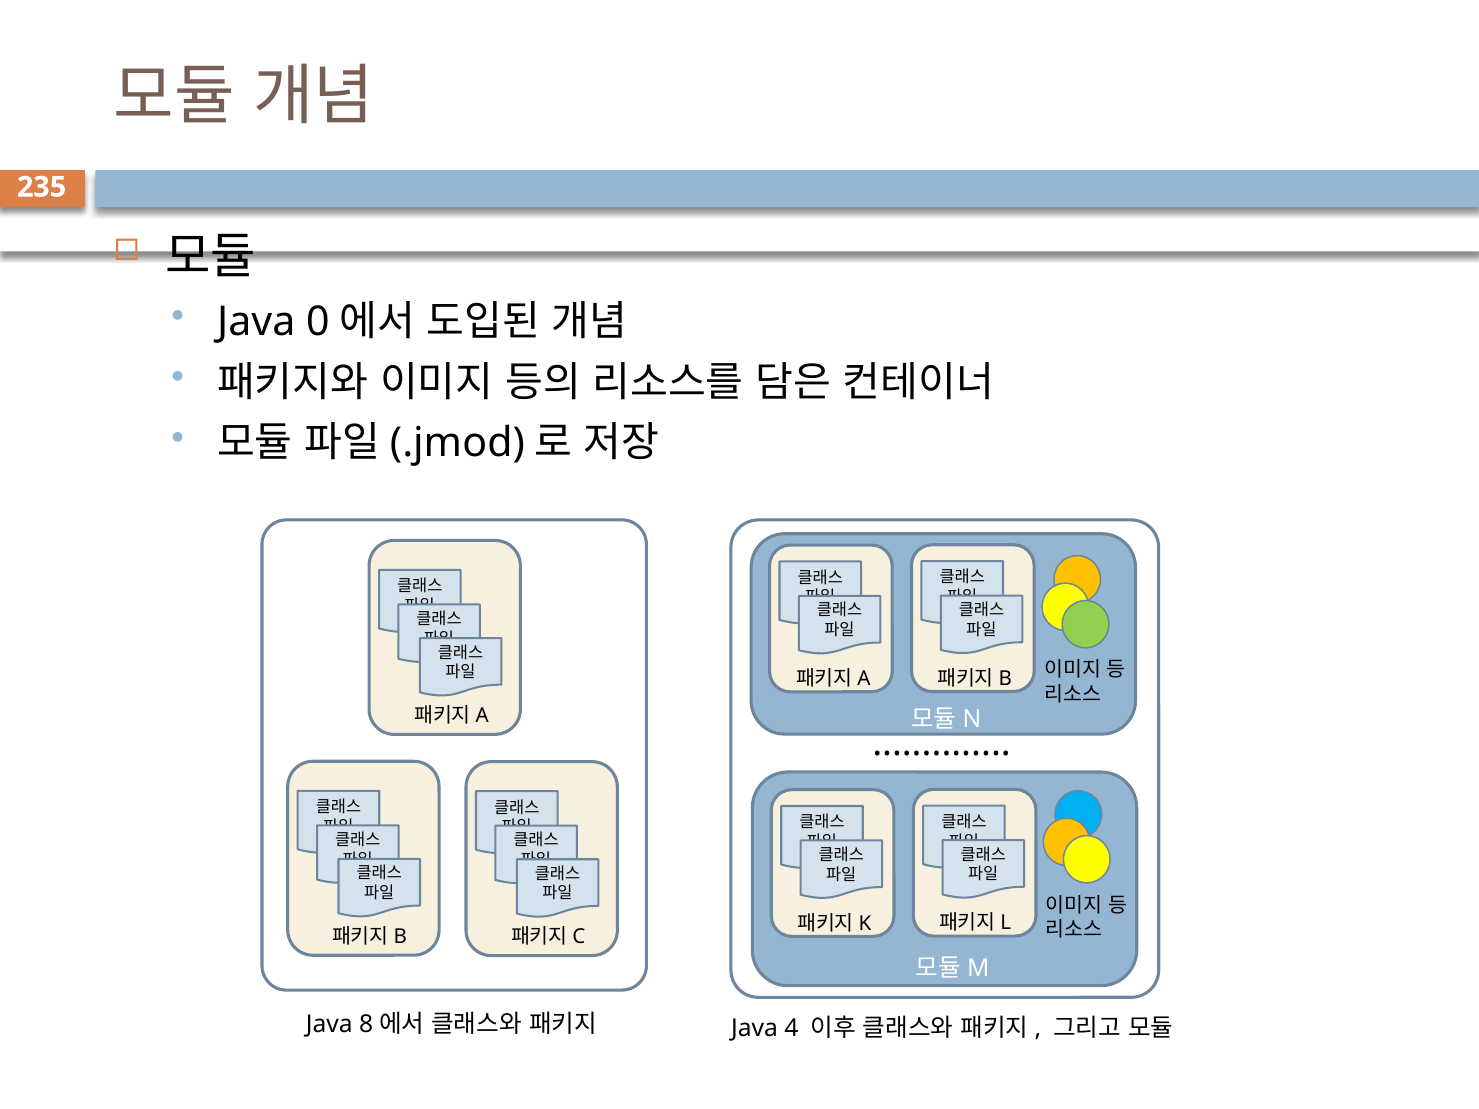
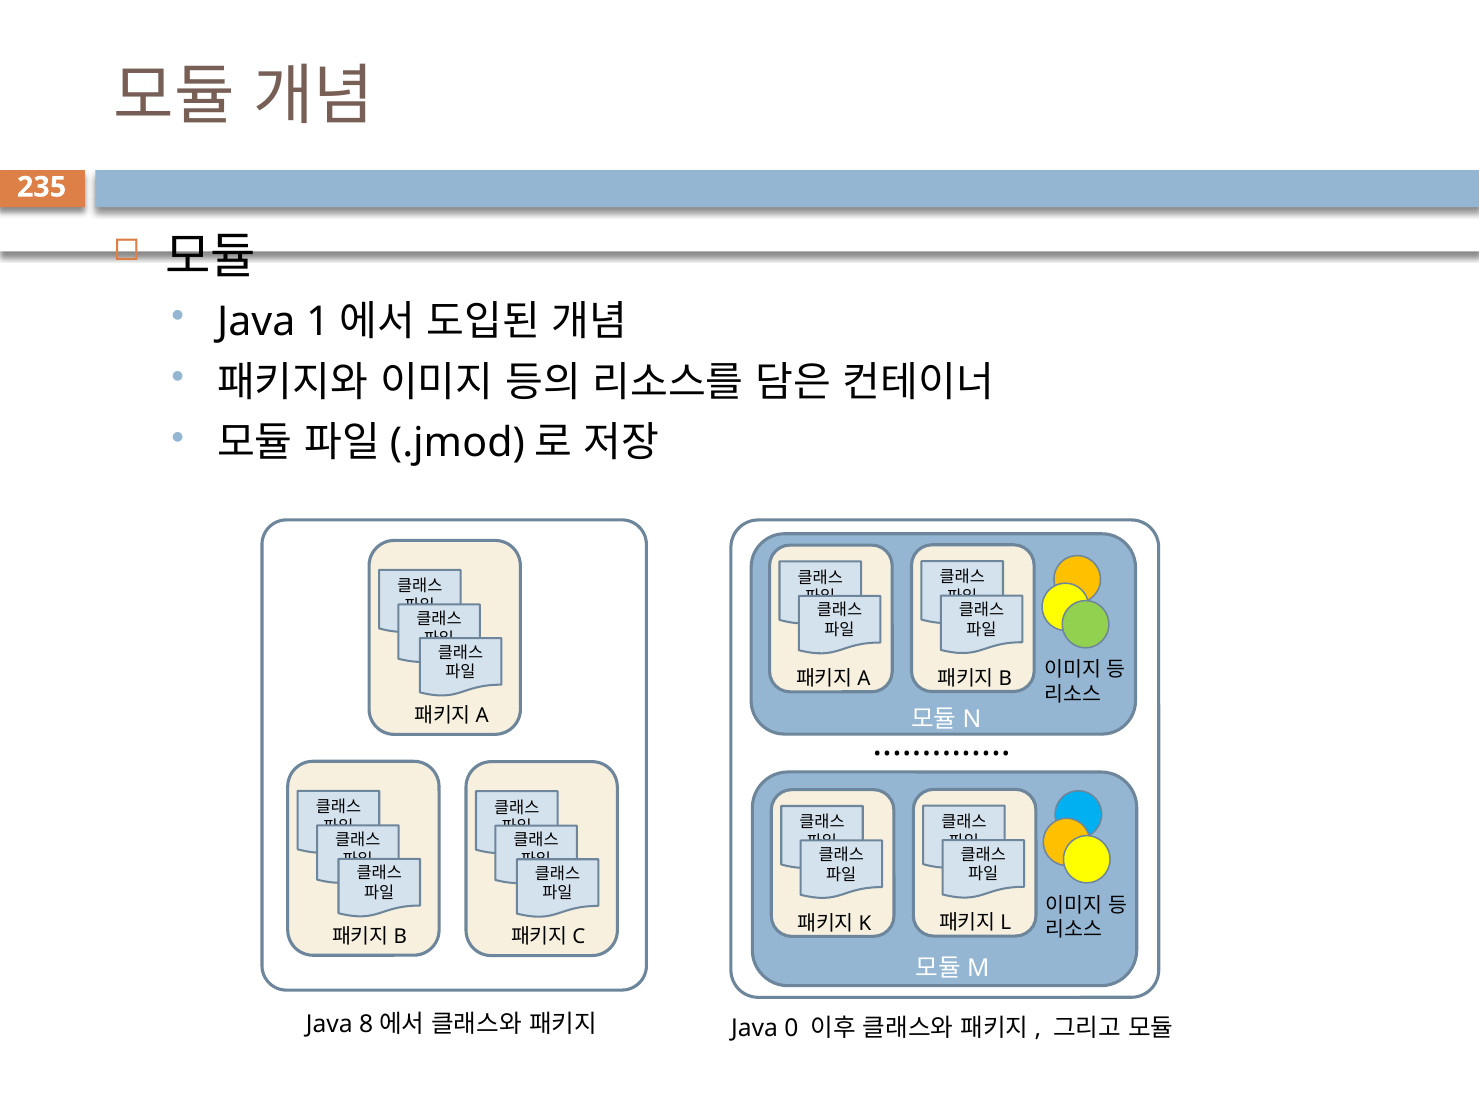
0: 0 -> 1
4: 4 -> 0
